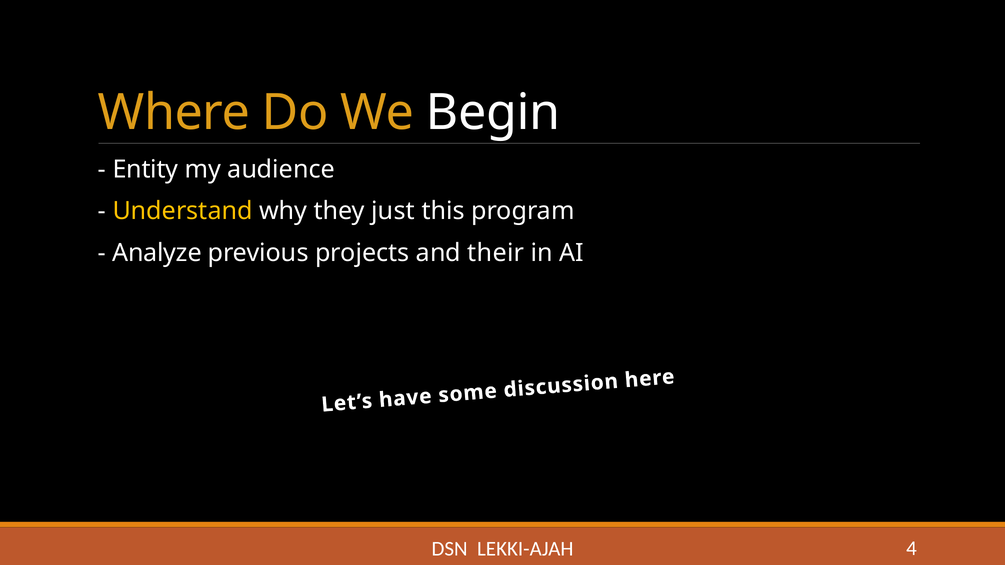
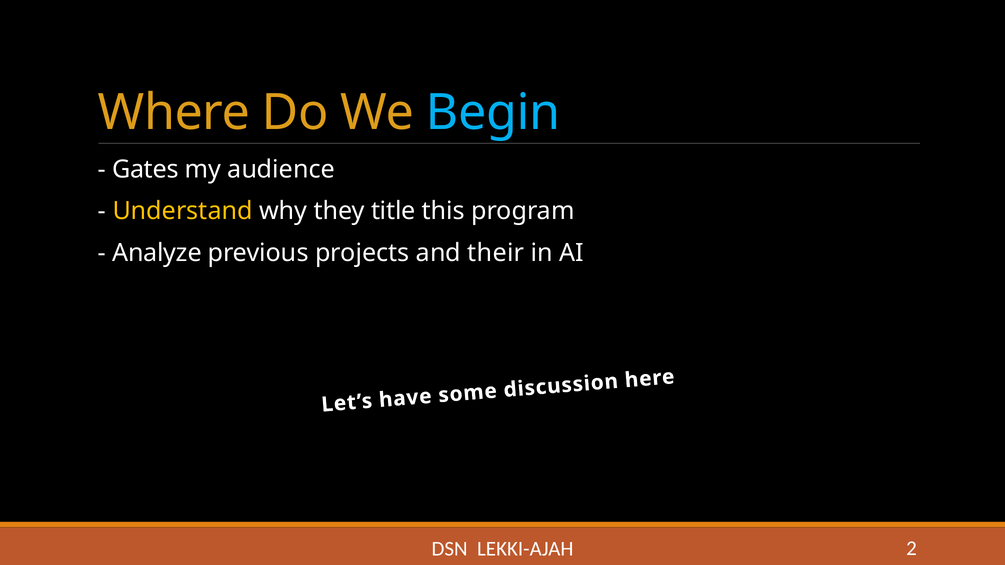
Begin colour: white -> light blue
Entity: Entity -> Gates
just: just -> title
4: 4 -> 2
